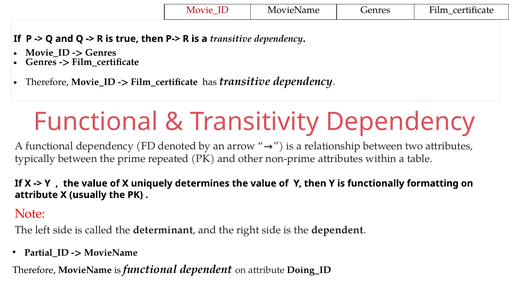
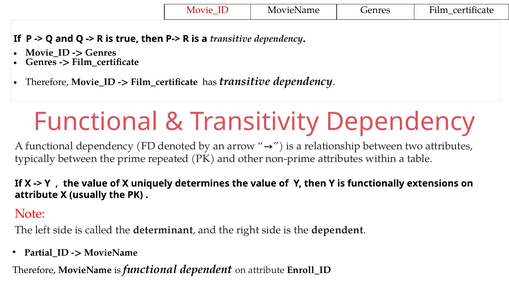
formatting: formatting -> extensions
Doing_ID: Doing_ID -> Enroll_ID
